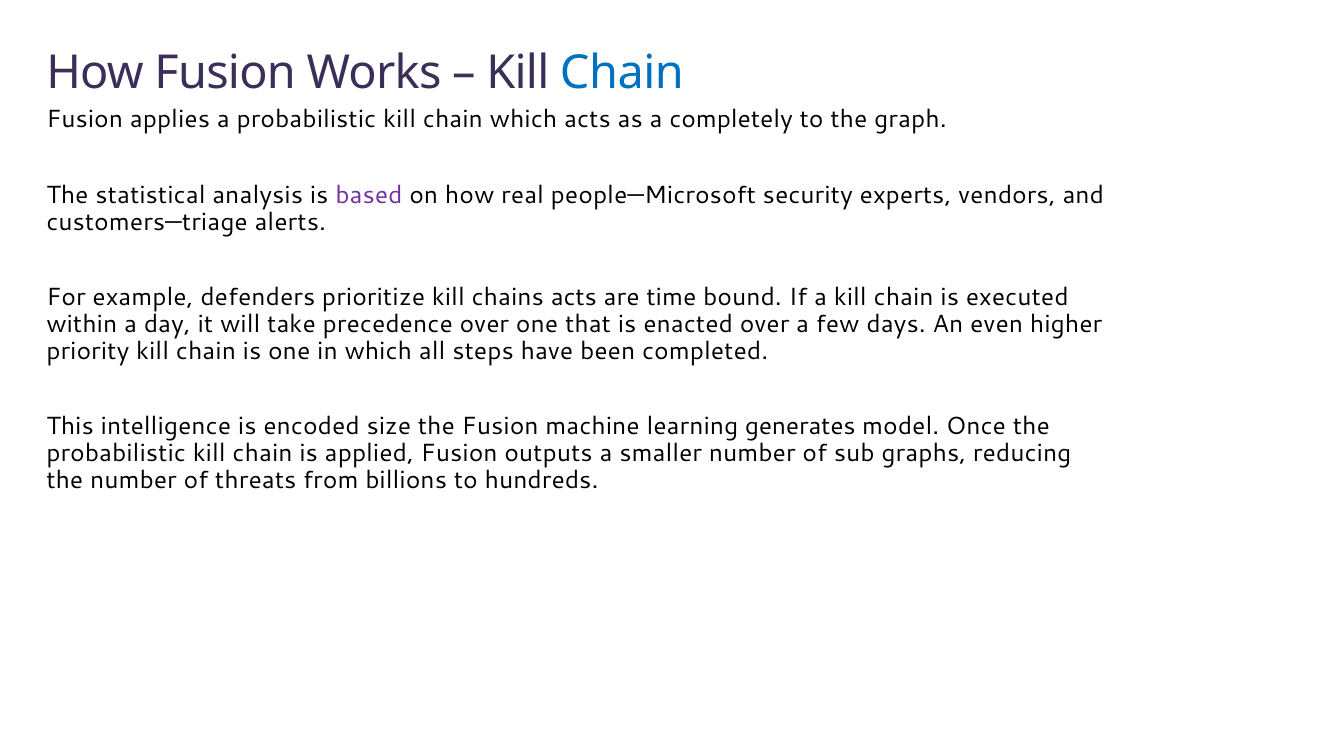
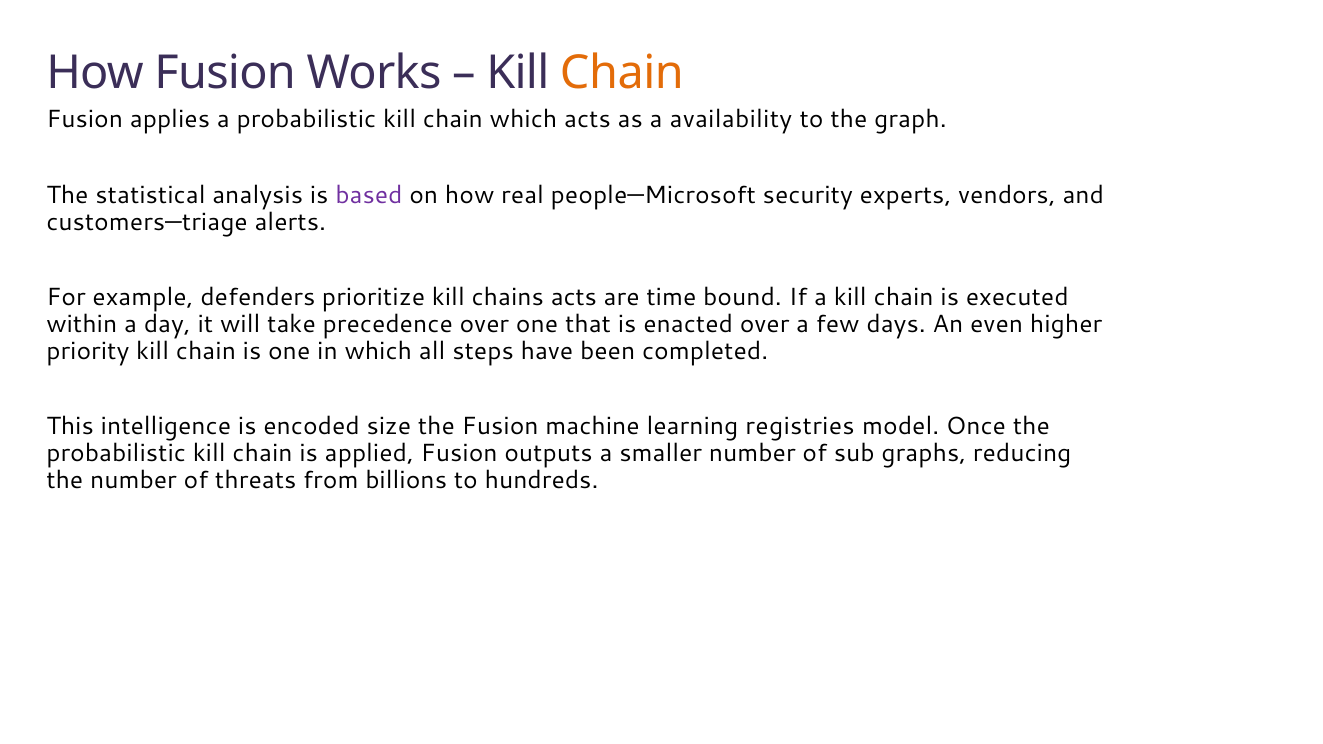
Chain at (622, 73) colour: blue -> orange
completely: completely -> availability
generates: generates -> registries
